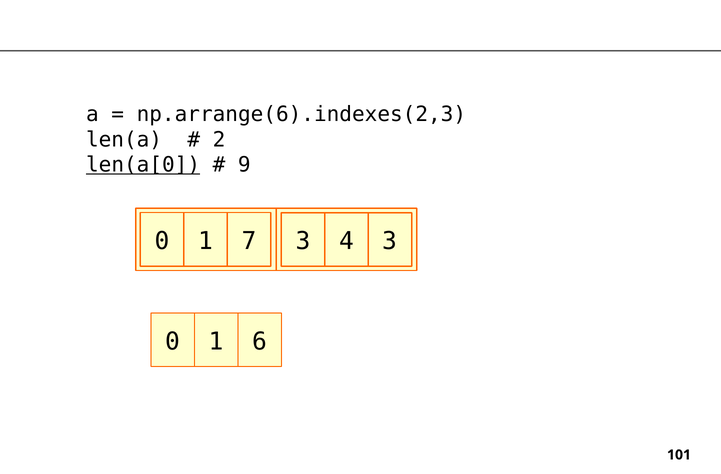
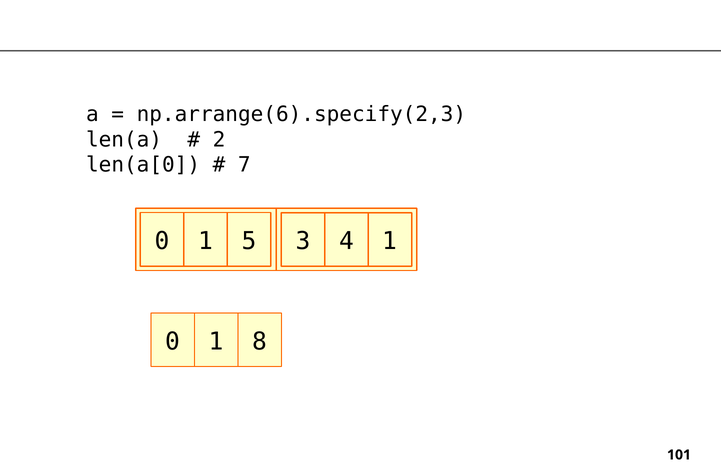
np.arrange(6).indexes(2,3: np.arrange(6).indexes(2,3 -> np.arrange(6).specify(2,3
len(a[0 underline: present -> none
9: 9 -> 7
7: 7 -> 5
4 3: 3 -> 1
6: 6 -> 8
